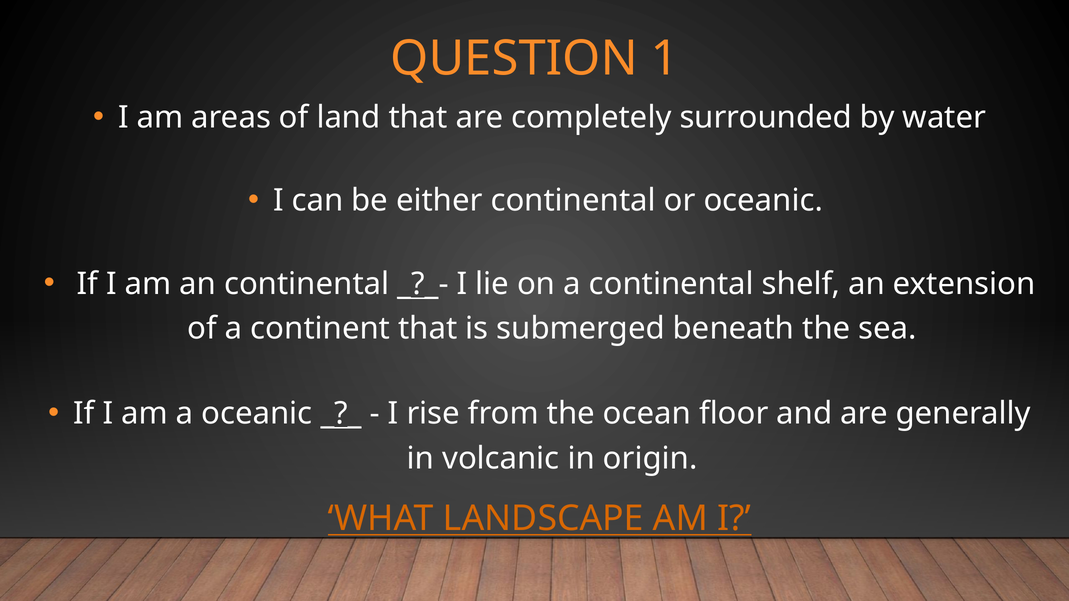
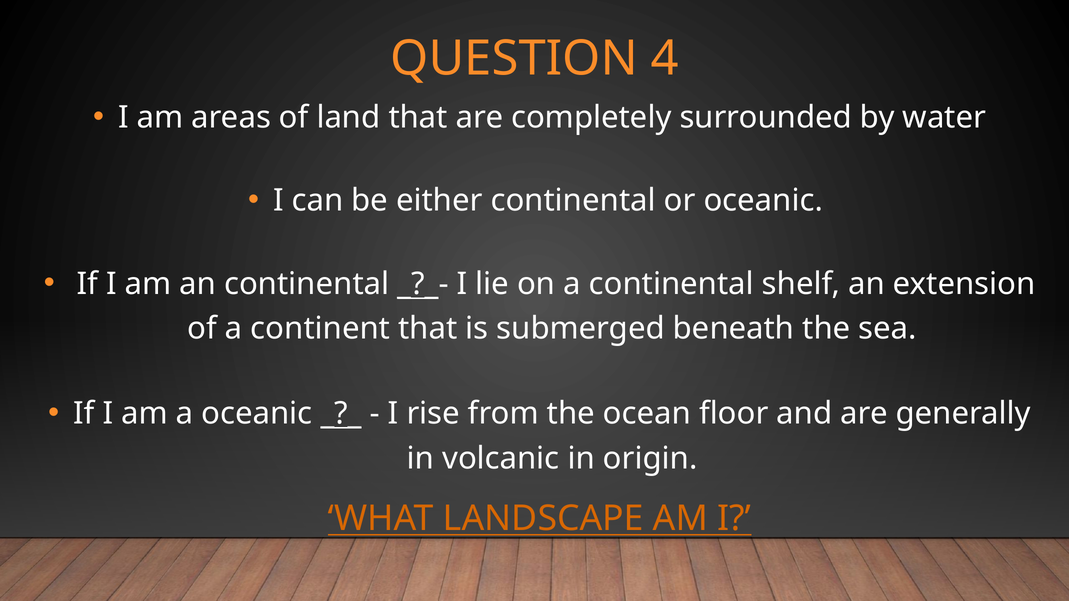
1: 1 -> 4
